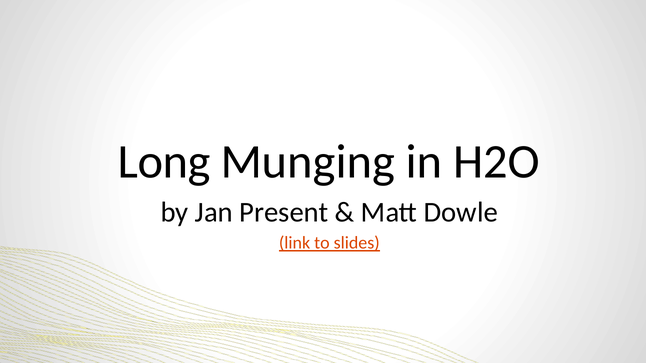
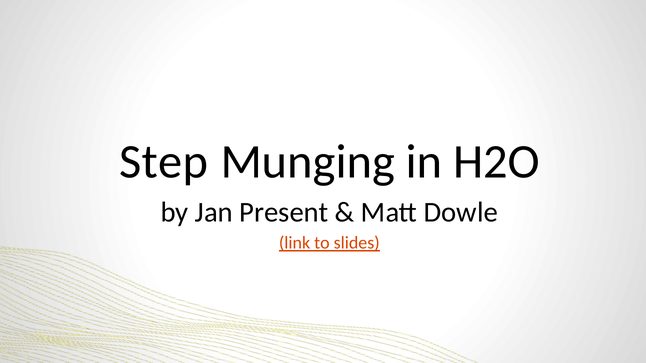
Long: Long -> Step
